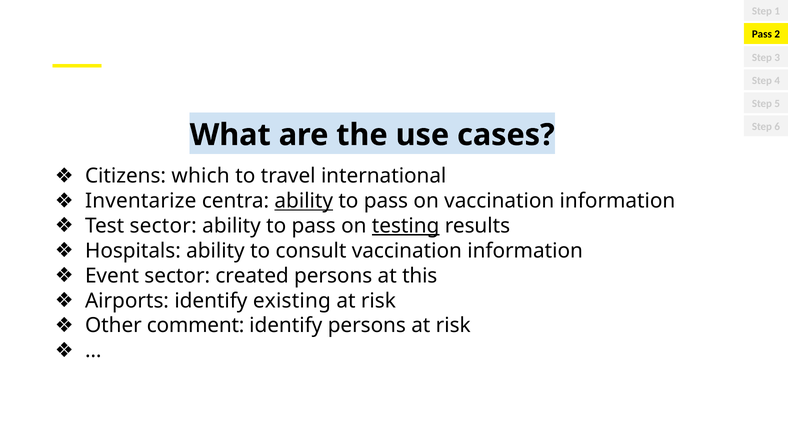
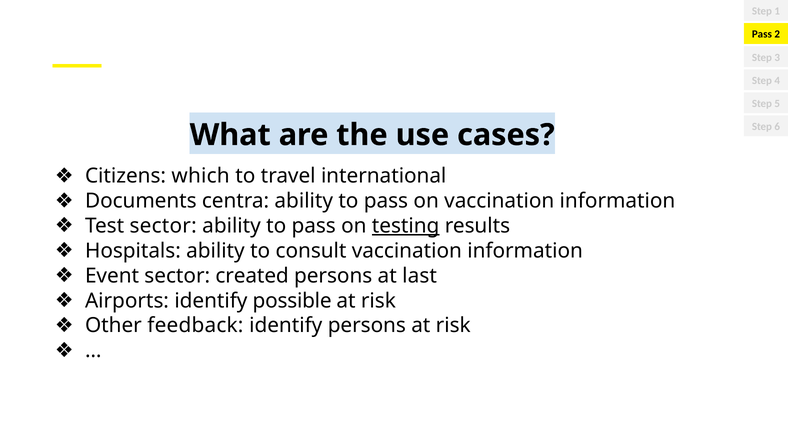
Inventarize: Inventarize -> Documents
ability at (304, 201) underline: present -> none
this: this -> last
existing: existing -> possible
comment: comment -> feedback
